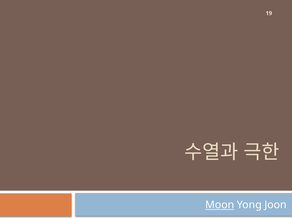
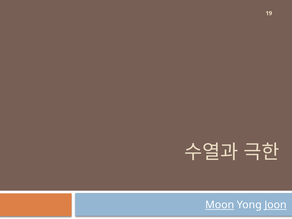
Joon underline: none -> present
